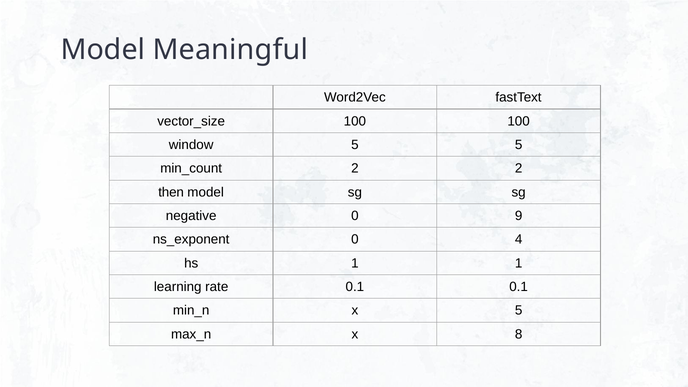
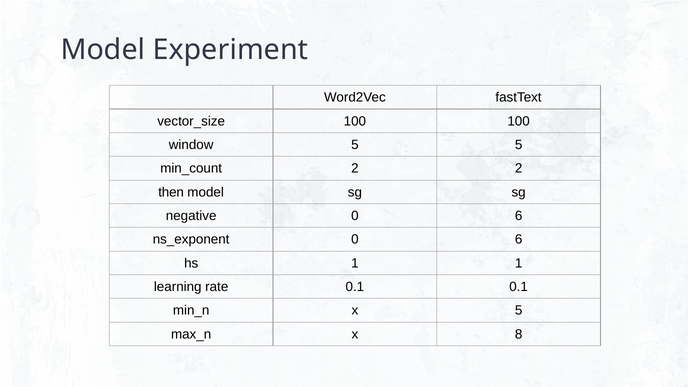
Meaningful: Meaningful -> Experiment
negative 0 9: 9 -> 6
4 at (519, 239): 4 -> 6
